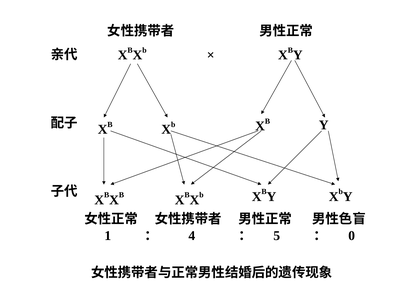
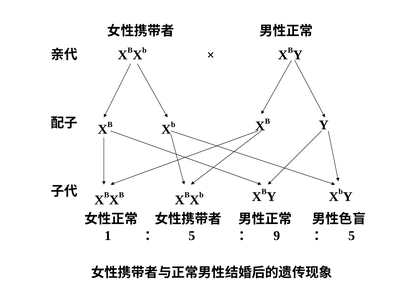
4 at (192, 235): 4 -> 5
5: 5 -> 9
0 at (352, 235): 0 -> 5
